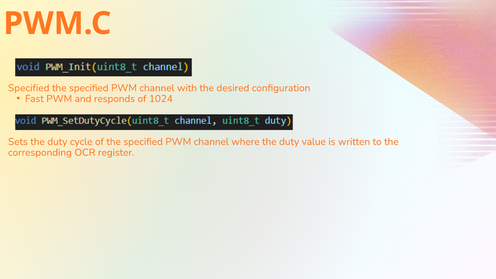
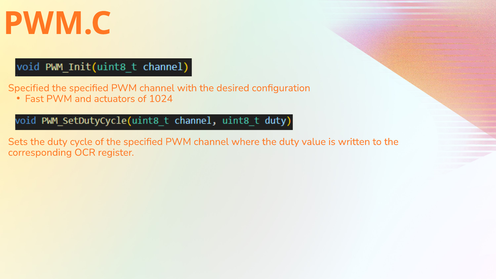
responds: responds -> actuators
